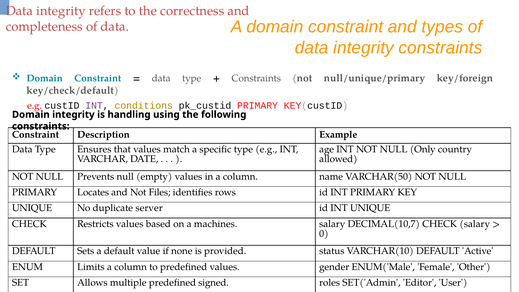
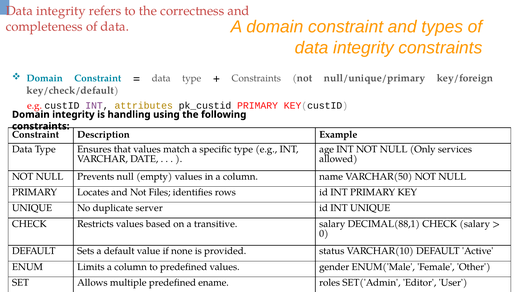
conditions: conditions -> attributes
country: country -> services
machines: machines -> transitive
DECIMAL(10,7: DECIMAL(10,7 -> DECIMAL(88,1
signed: signed -> ename
